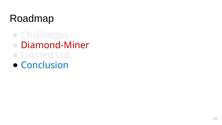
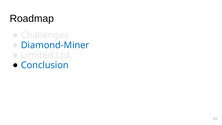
Diamond-Miner colour: red -> blue
